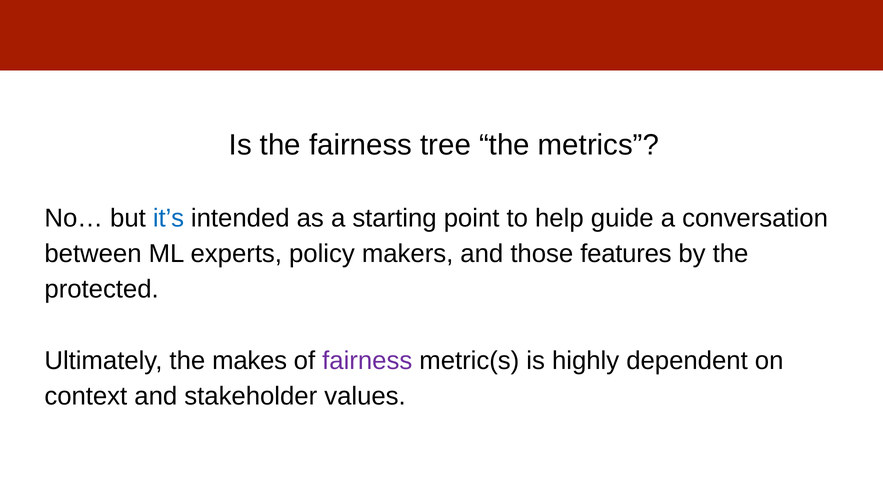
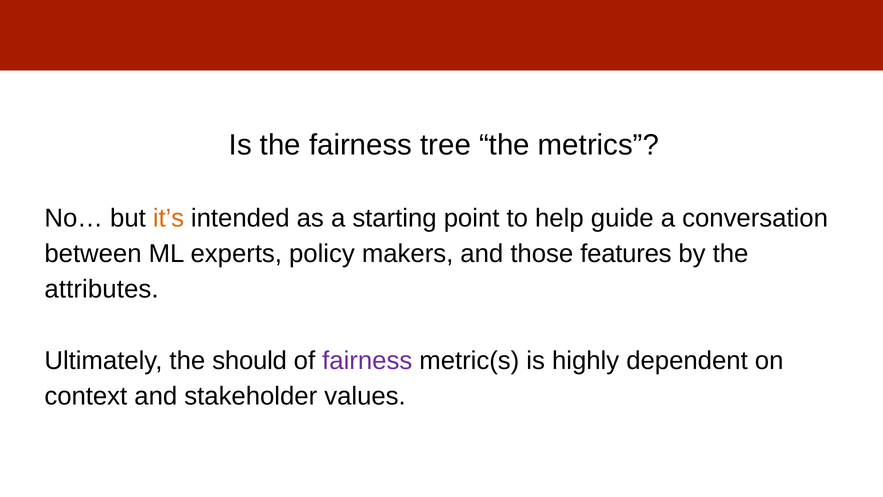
it’s colour: blue -> orange
protected: protected -> attributes
makes: makes -> should
